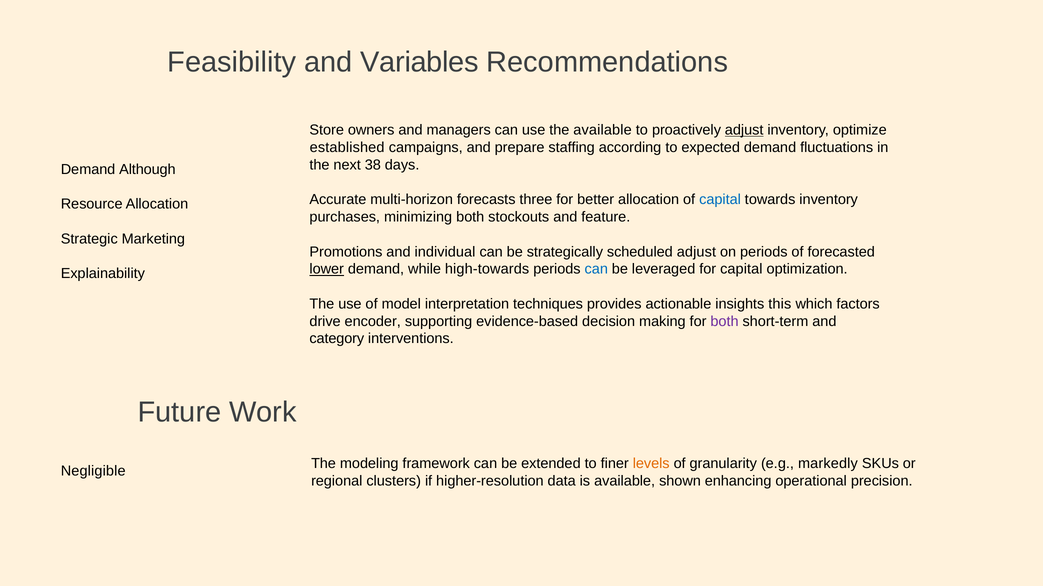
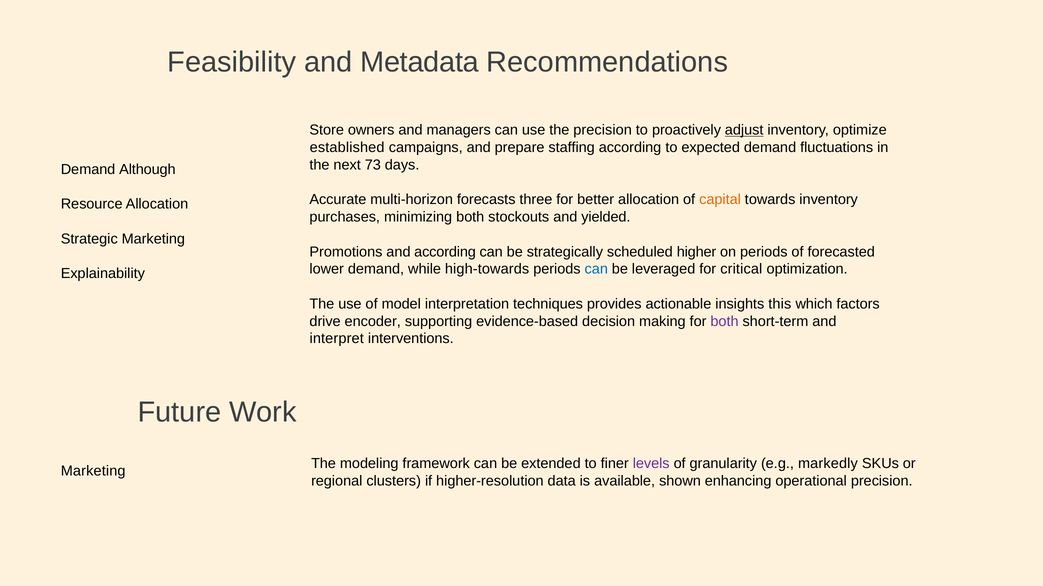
Variables: Variables -> Metadata
the available: available -> precision
38: 38 -> 73
capital at (720, 200) colour: blue -> orange
feature: feature -> yielded
and individual: individual -> according
scheduled adjust: adjust -> higher
lower underline: present -> none
for capital: capital -> critical
category: category -> interpret
levels colour: orange -> purple
Negligible at (93, 472): Negligible -> Marketing
